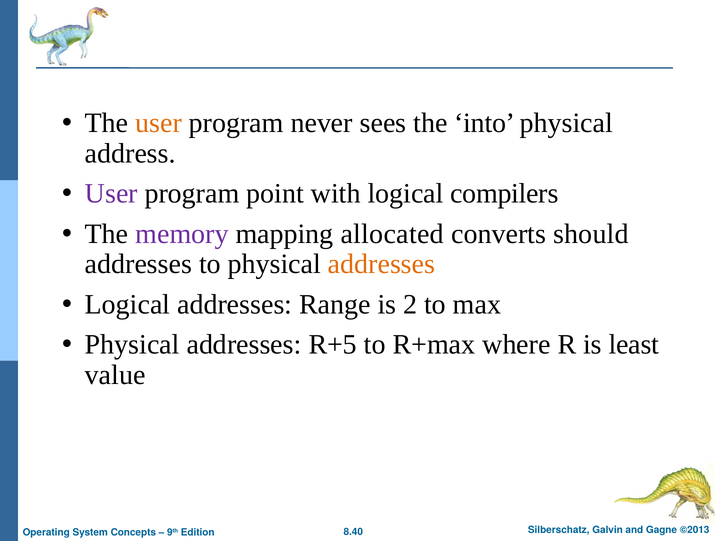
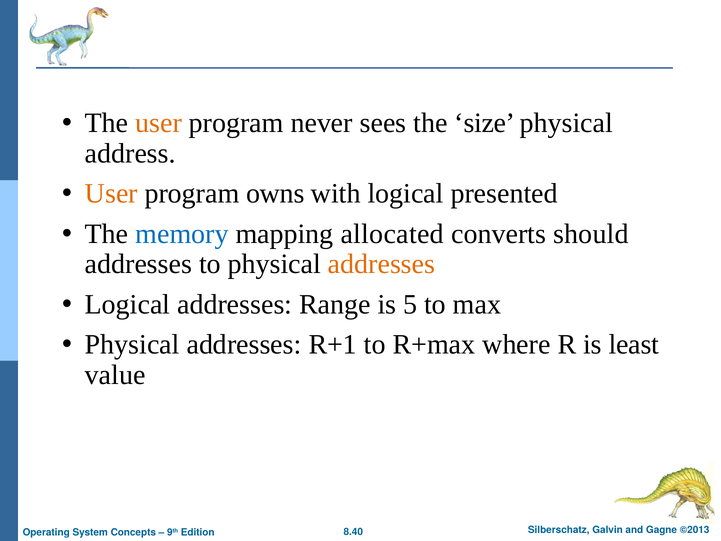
into: into -> size
User at (111, 193) colour: purple -> orange
point: point -> owns
compilers: compilers -> presented
memory colour: purple -> blue
2: 2 -> 5
R+5: R+5 -> R+1
